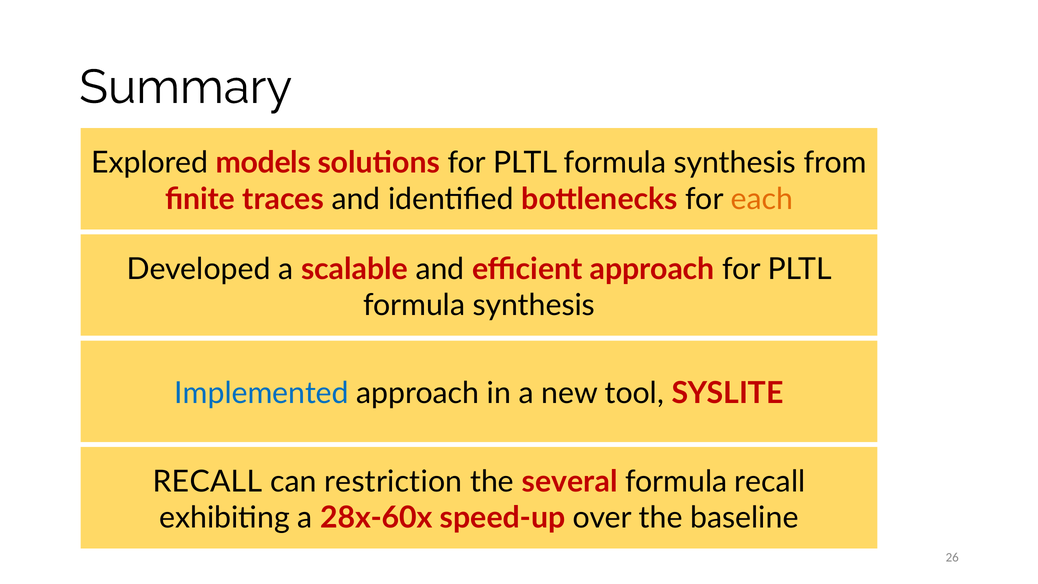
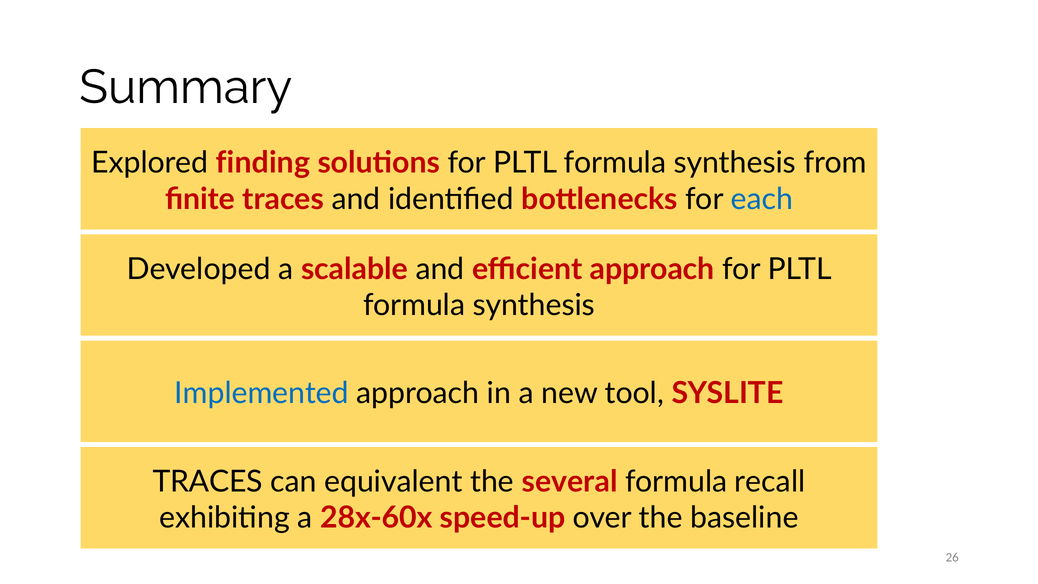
models: models -> finding
each colour: orange -> blue
RECALL at (207, 482): RECALL -> TRACES
restriction: restriction -> equivalent
